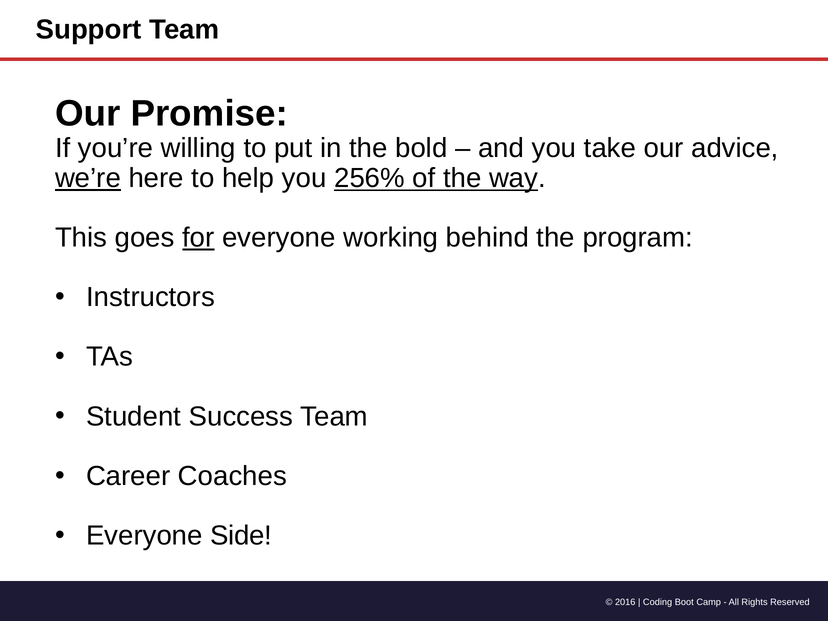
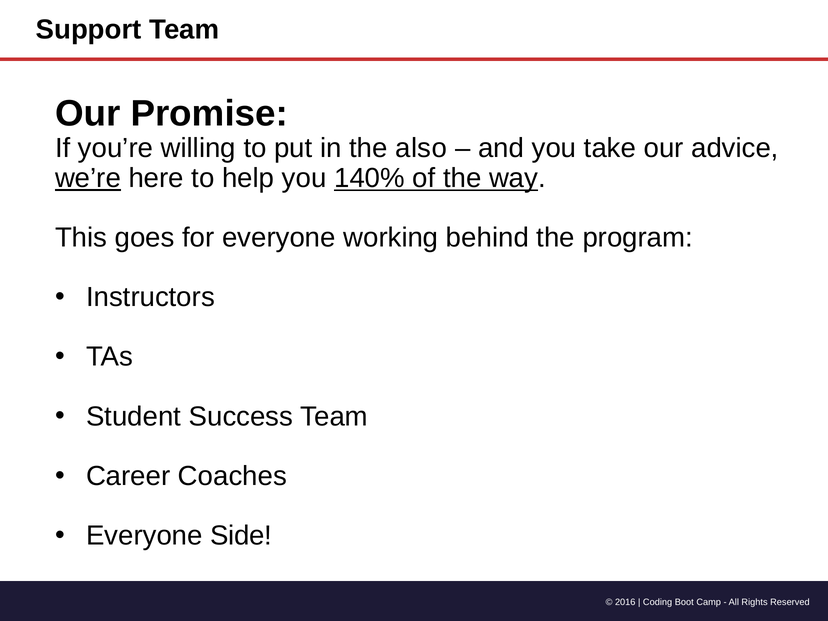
bold: bold -> also
256%: 256% -> 140%
for underline: present -> none
